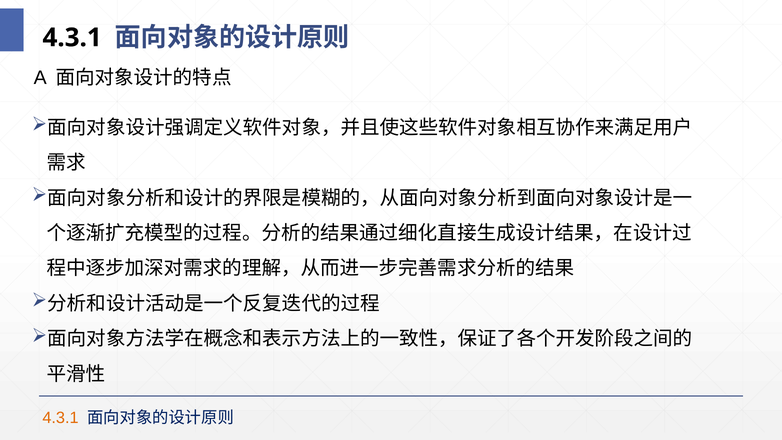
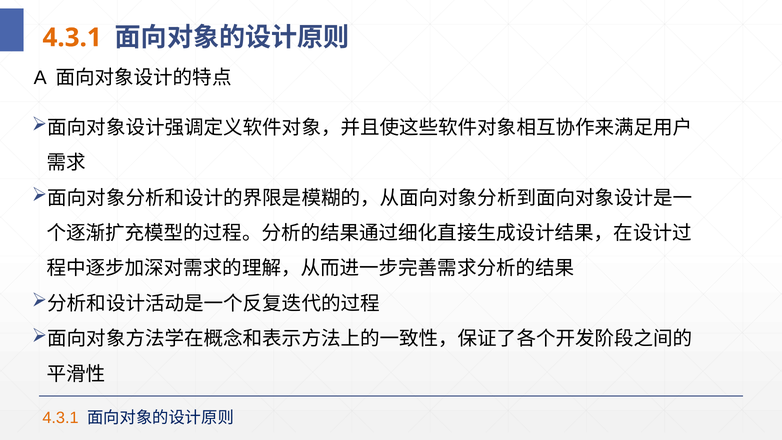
4.3.1 at (72, 38) colour: black -> orange
